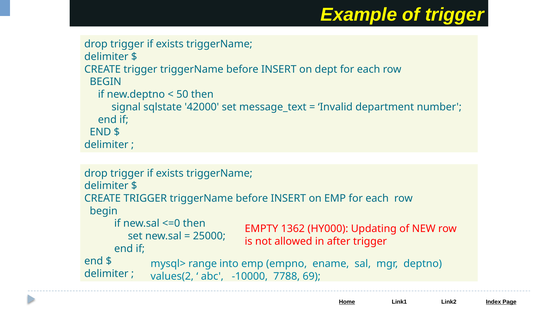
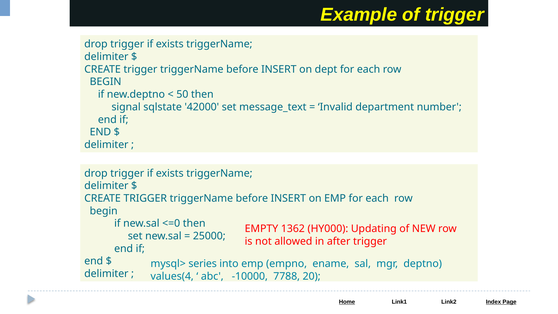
range: range -> series
values(2: values(2 -> values(4
69: 69 -> 20
